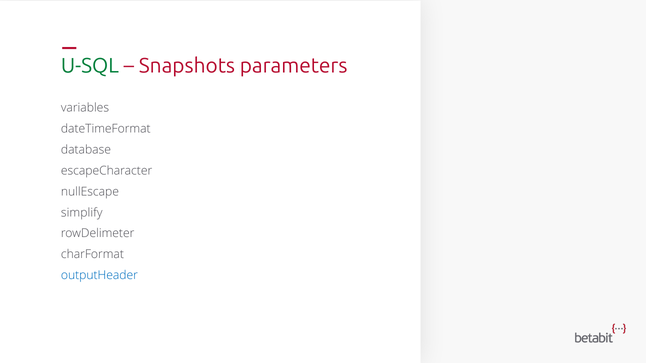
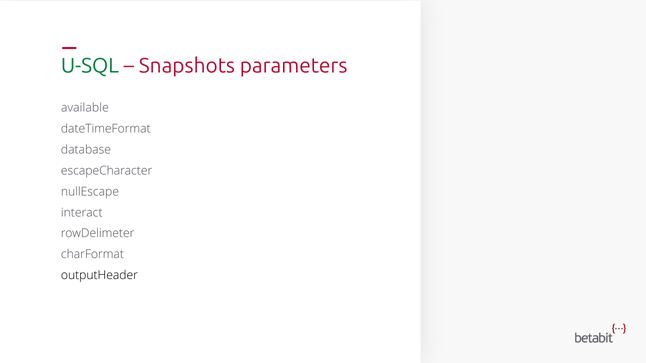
variables: variables -> available
simplify: simplify -> interact
outputHeader colour: blue -> black
